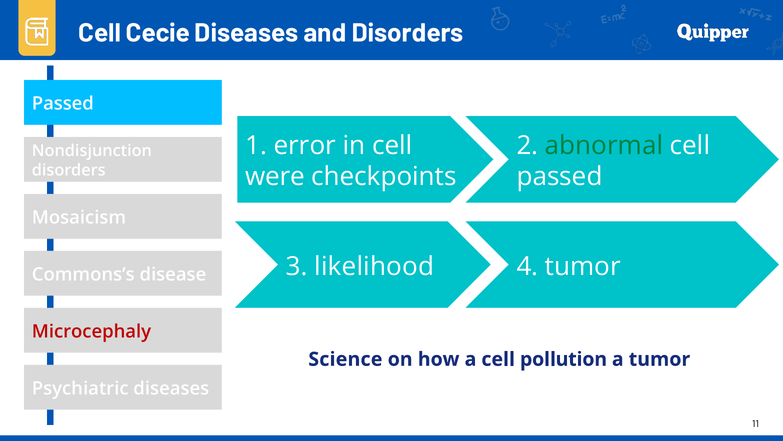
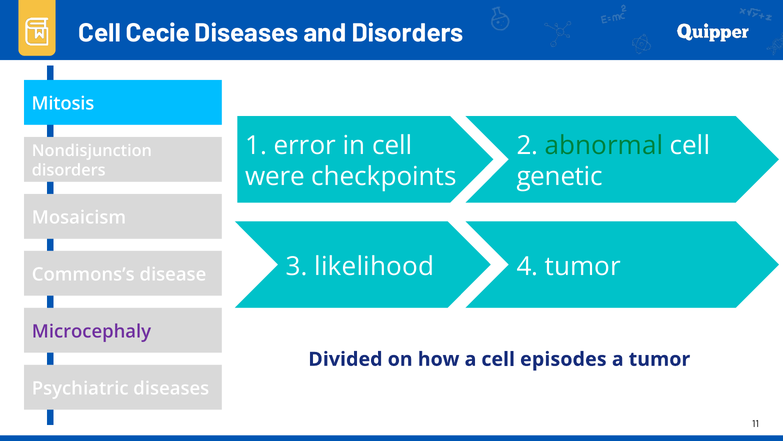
Passed at (63, 104): Passed -> Mitosis
passed at (560, 177): passed -> genetic
Microcephaly colour: red -> purple
Science: Science -> Divided
pollution: pollution -> episodes
